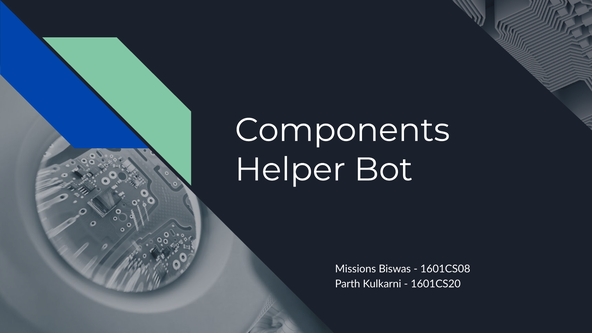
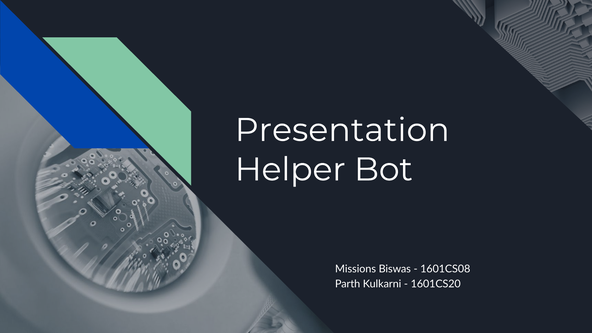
Components: Components -> Presentation
